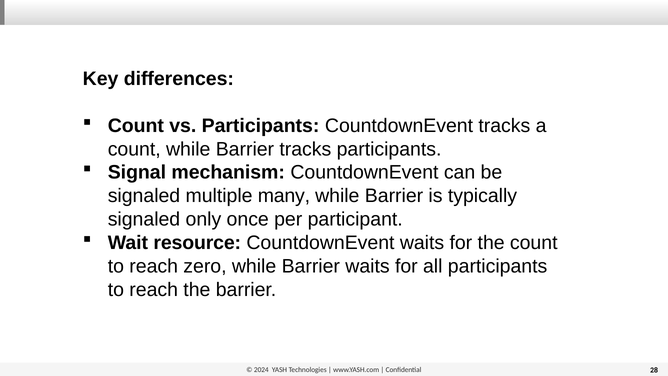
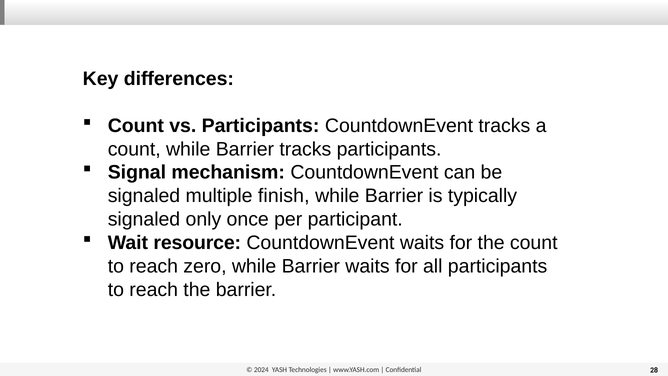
many: many -> finish
